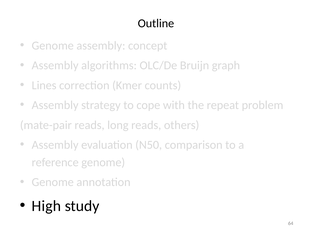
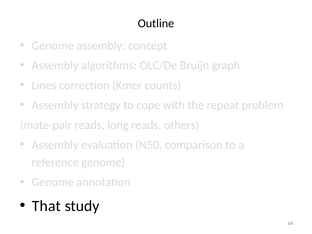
High: High -> That
